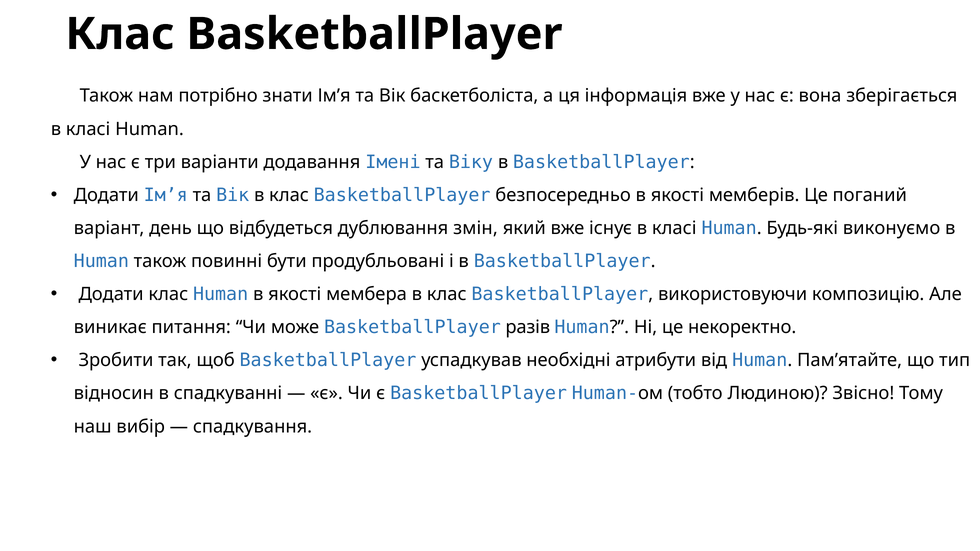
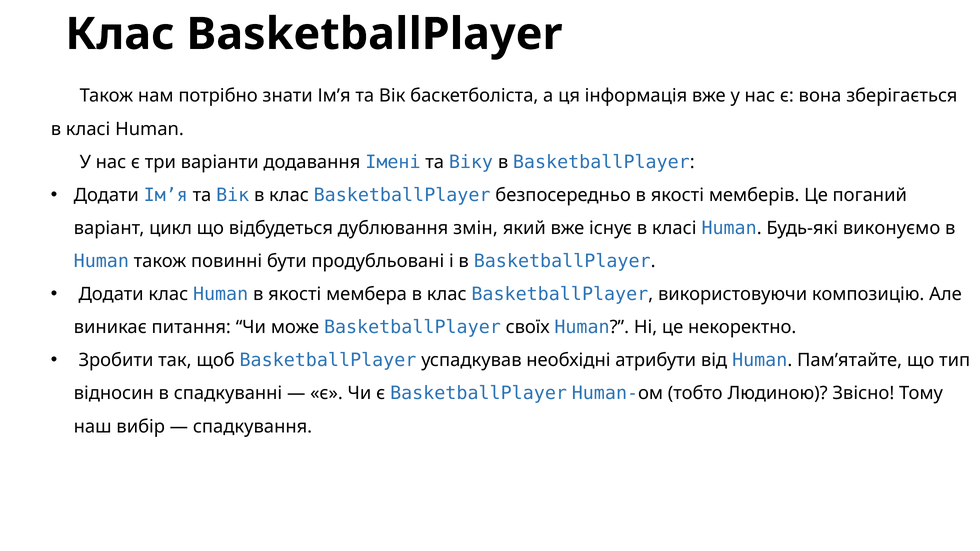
день: день -> цикл
разів: разів -> своїх
